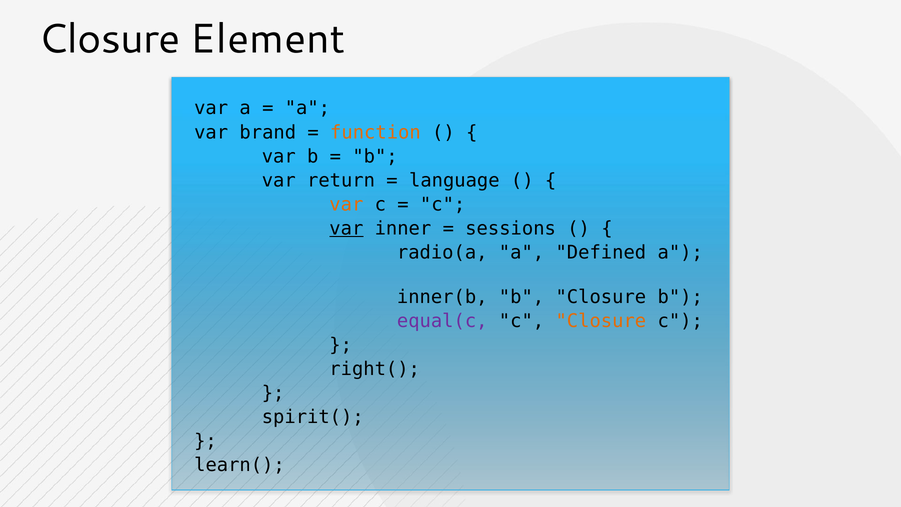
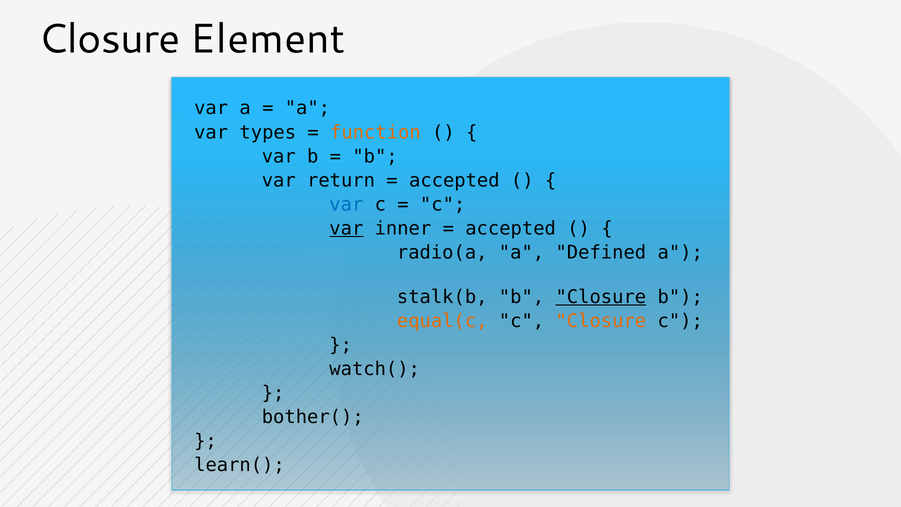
brand: brand -> types
language at (454, 180): language -> accepted
var at (346, 204) colour: orange -> blue
sessions at (511, 228): sessions -> accepted
inner(b: inner(b -> stalk(b
Closure at (601, 297) underline: none -> present
equal(c colour: purple -> orange
right(: right( -> watch(
spirit(: spirit( -> bother(
